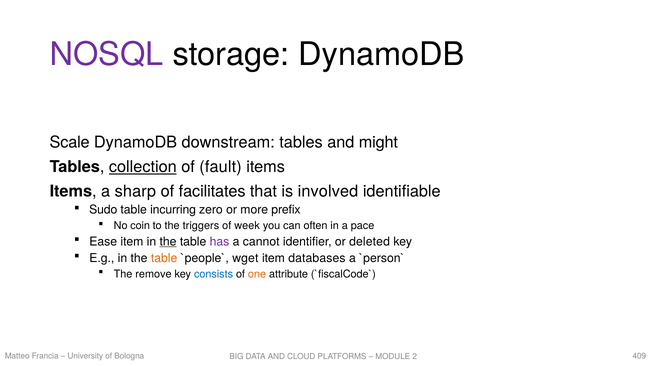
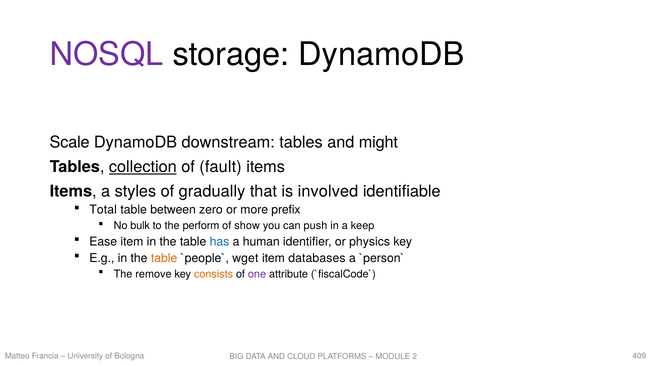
sharp: sharp -> styles
facilitates: facilitates -> gradually
Sudo: Sudo -> Total
incurring: incurring -> between
coin: coin -> bulk
triggers: triggers -> perform
week: week -> show
often: often -> push
pace: pace -> keep
the at (168, 242) underline: present -> none
has colour: purple -> blue
cannot: cannot -> human
deleted: deleted -> physics
consists colour: blue -> orange
one colour: orange -> purple
